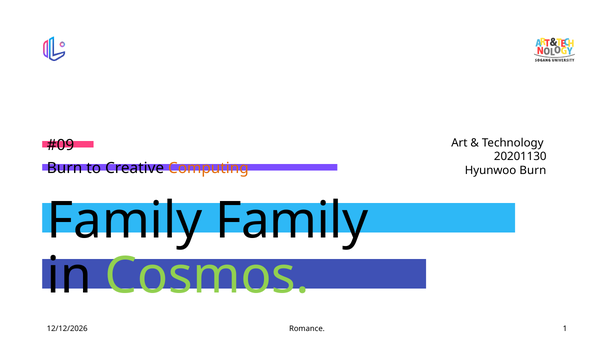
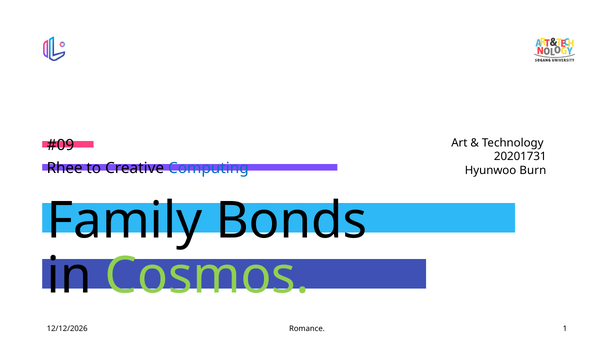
20201130: 20201130 -> 20201731
Burn at (65, 168): Burn -> Rhee
Computing colour: orange -> blue
Family Family: Family -> Bonds
